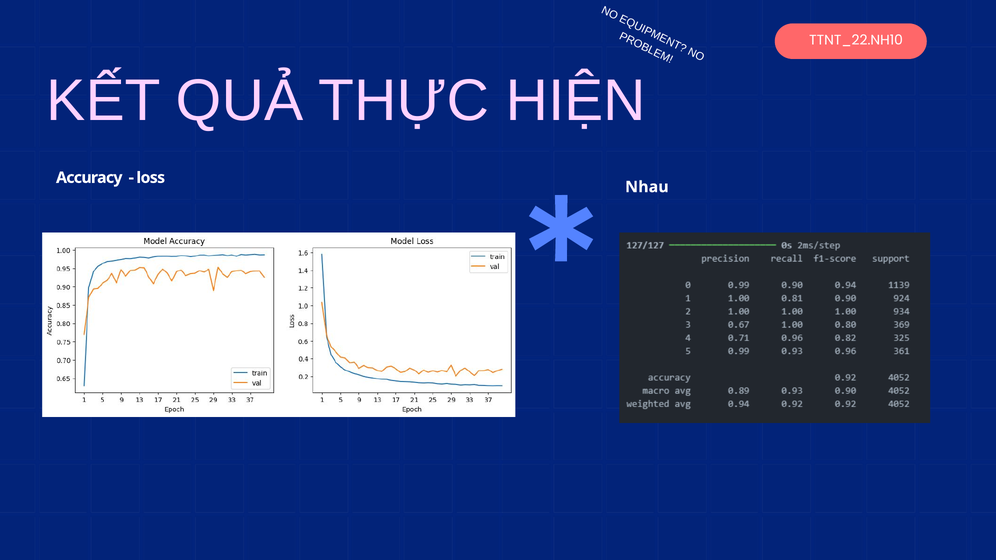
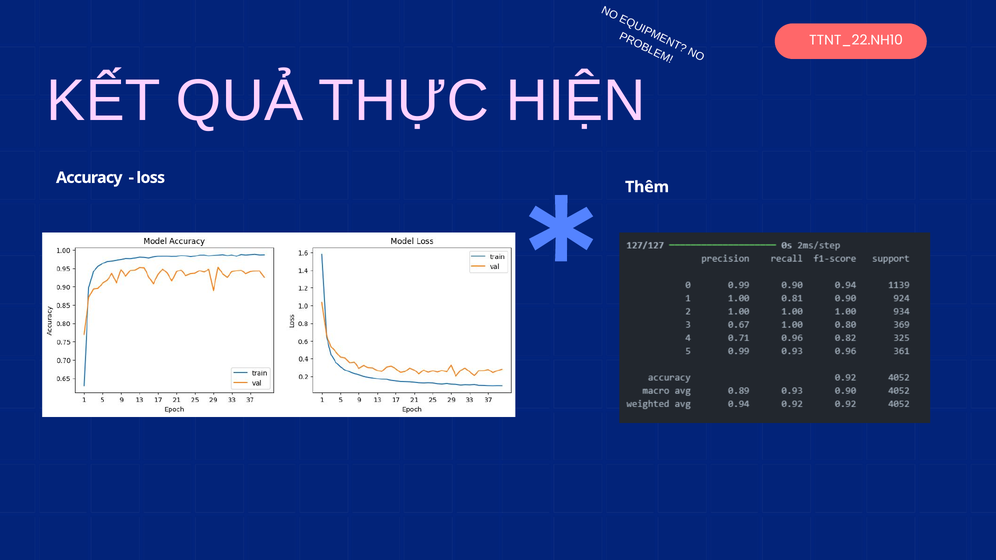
Nhau: Nhau -> Thêm
